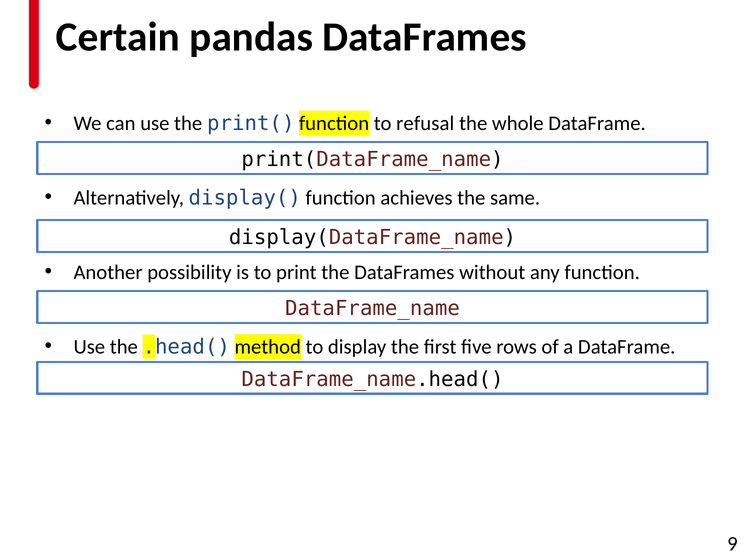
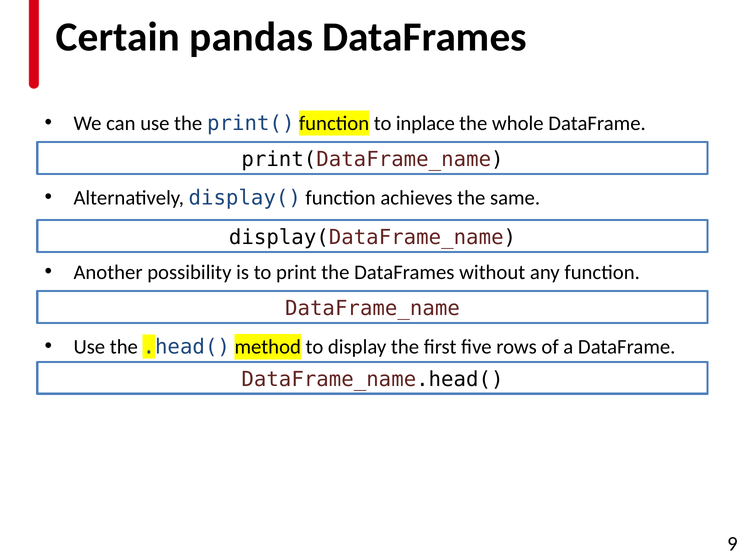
refusal: refusal -> inplace
